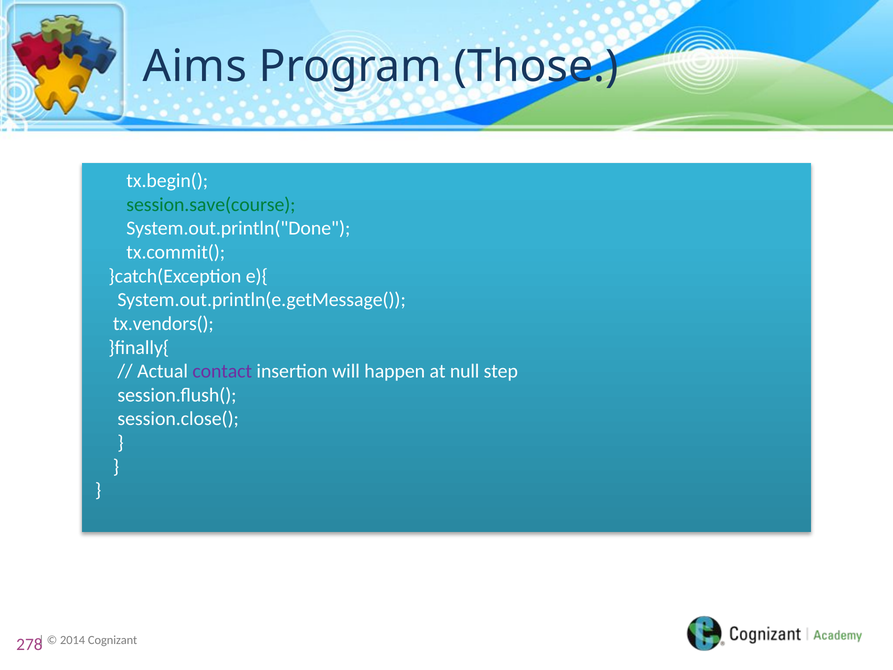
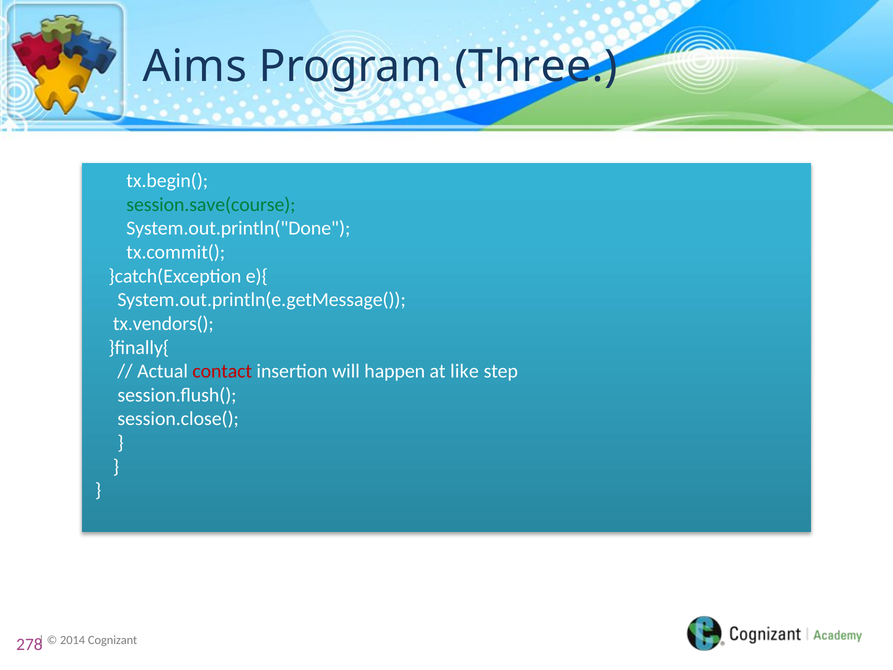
Those: Those -> Three
contact colour: purple -> red
null: null -> like
